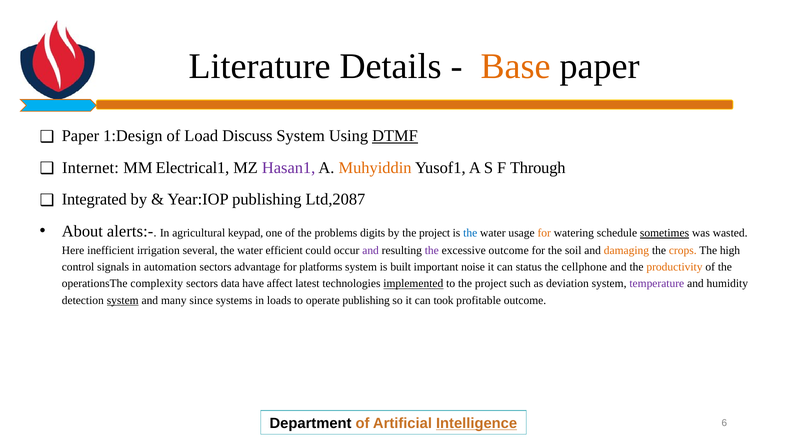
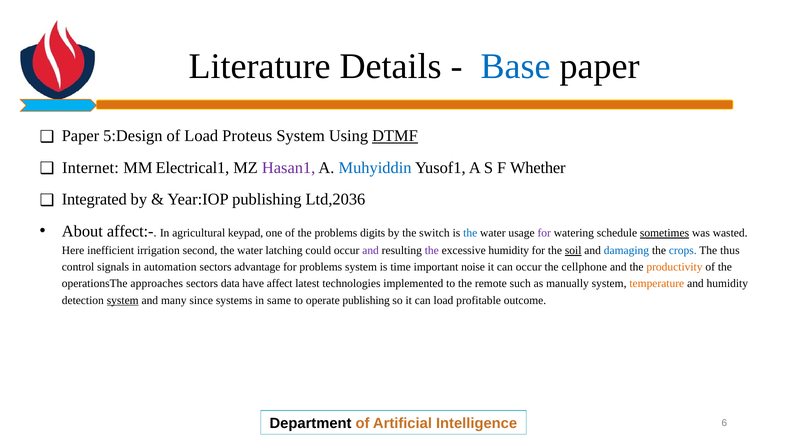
Base colour: orange -> blue
1:Design: 1:Design -> 5:Design
Discuss: Discuss -> Proteus
Muhyiddin colour: orange -> blue
Through: Through -> Whether
Ltd,2087: Ltd,2087 -> Ltd,2036
alerts:-: alerts:- -> affect:-
by the project: project -> switch
for at (544, 233) colour: orange -> purple
several: several -> second
efficient: efficient -> latching
excessive outcome: outcome -> humidity
soil underline: none -> present
damaging colour: orange -> blue
crops colour: orange -> blue
high: high -> thus
for platforms: platforms -> problems
built: built -> time
can status: status -> occur
complexity: complexity -> approaches
implemented underline: present -> none
to the project: project -> remote
deviation: deviation -> manually
temperature colour: purple -> orange
loads: loads -> same
can took: took -> load
Intelligence underline: present -> none
